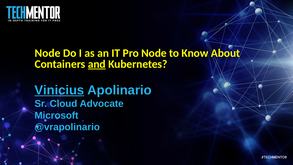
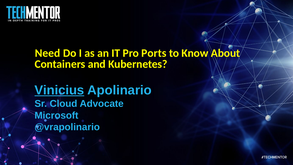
Node at (48, 53): Node -> Need
Pro Node: Node -> Ports
and underline: present -> none
